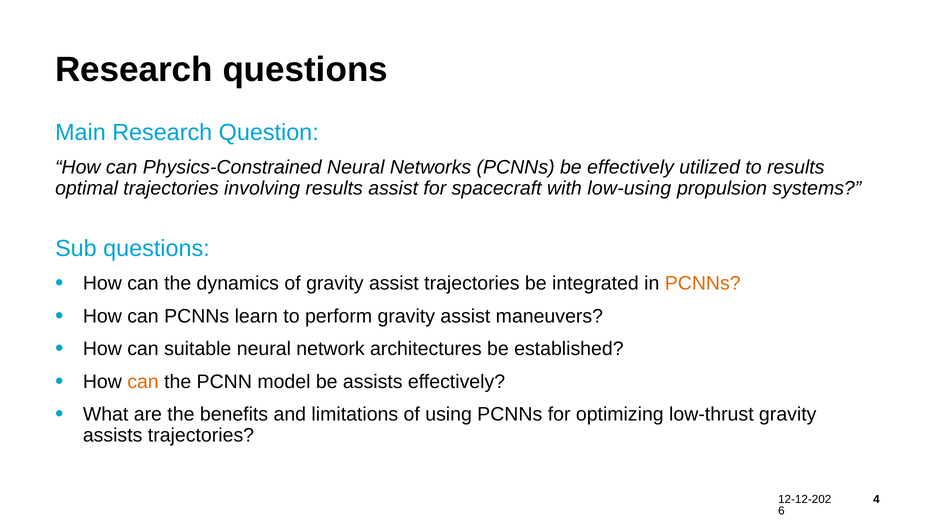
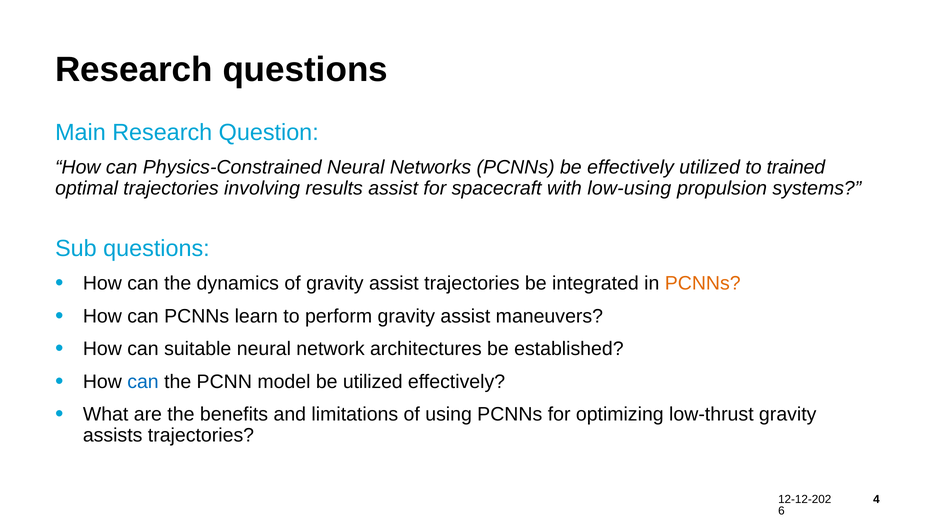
to results: results -> trained
can at (143, 382) colour: orange -> blue
be assists: assists -> utilized
